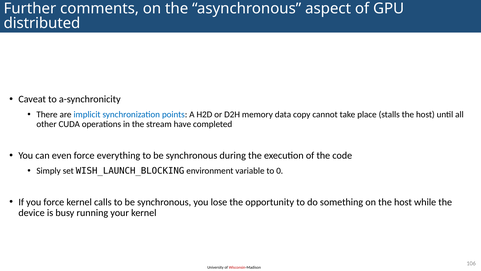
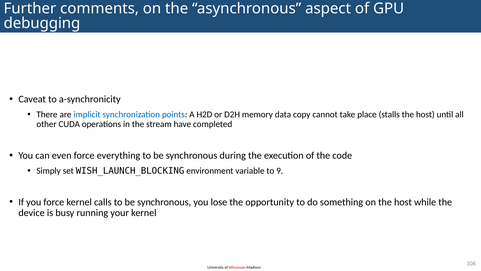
distributed: distributed -> debugging
0: 0 -> 9
